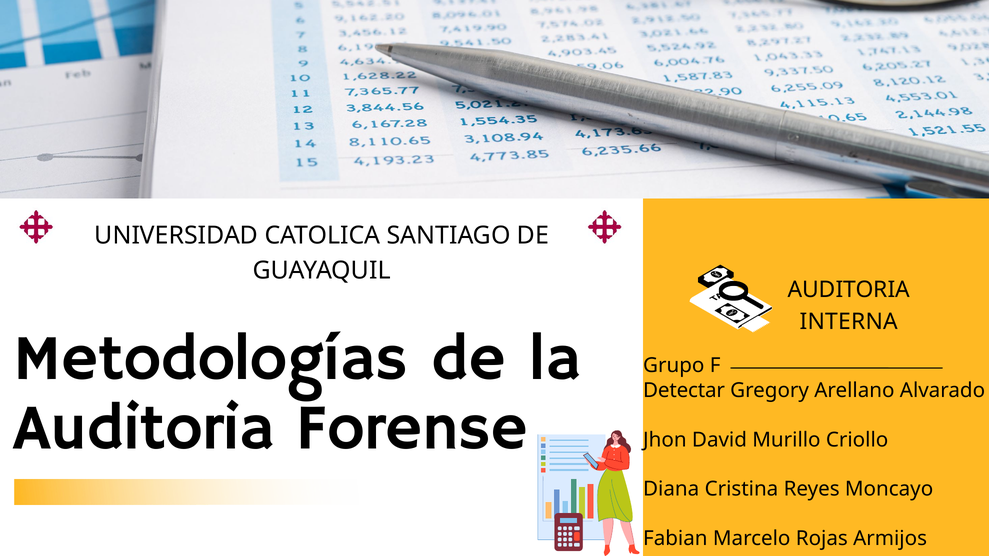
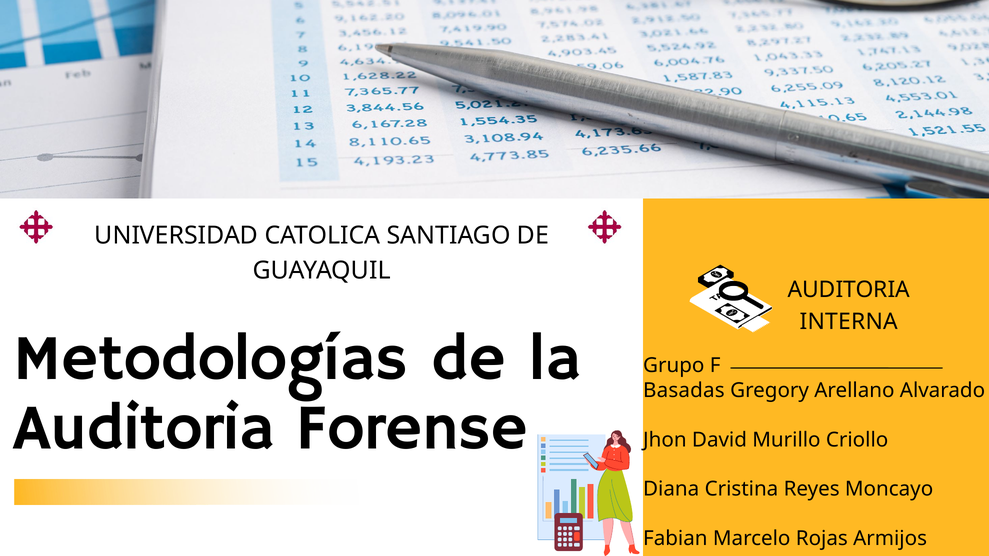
Detectar: Detectar -> Basadas
